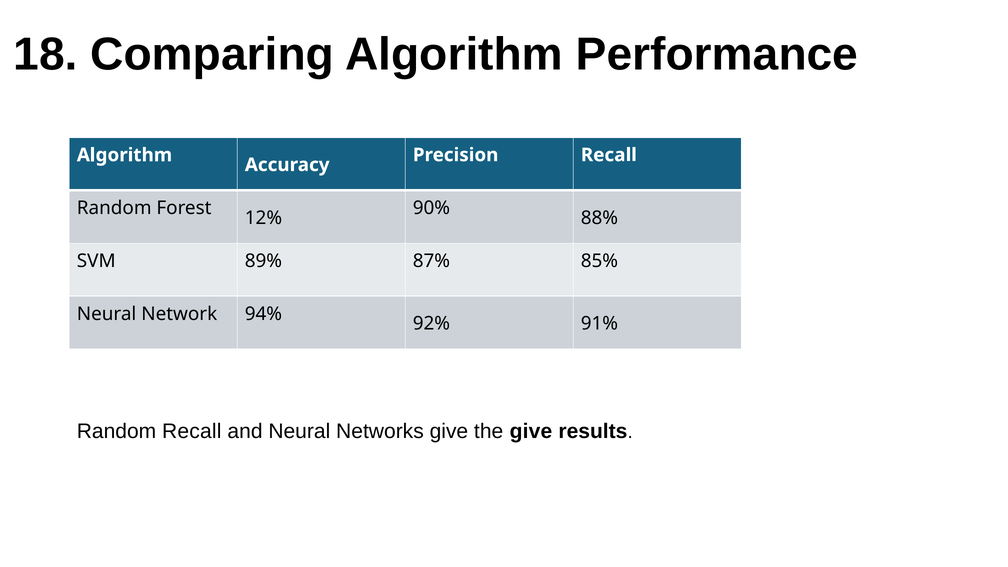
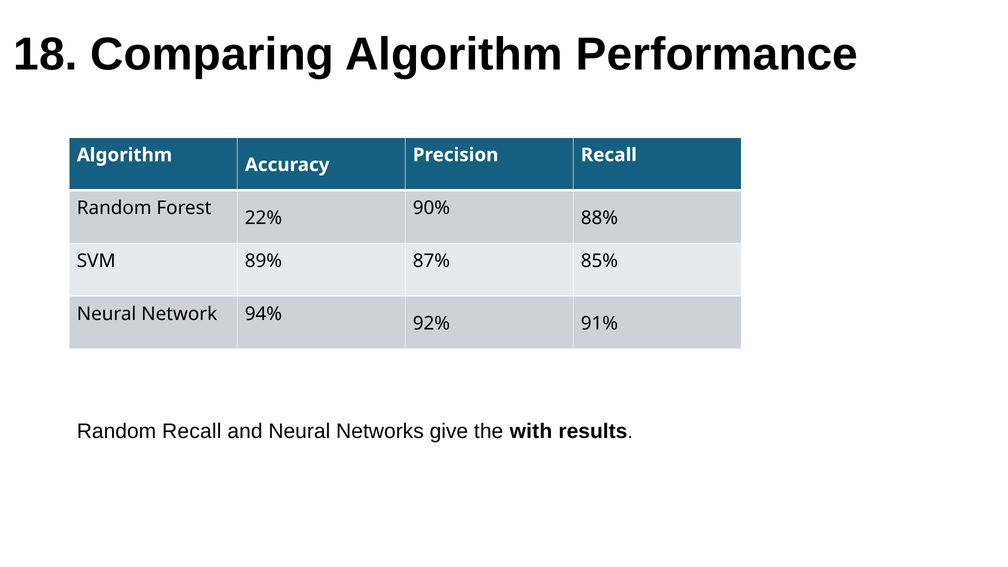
12%: 12% -> 22%
the give: give -> with
